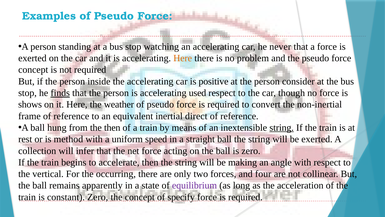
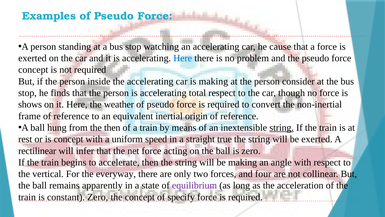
never: never -> cause
Here at (183, 58) colour: orange -> blue
is positive: positive -> making
finds underline: present -> none
used: used -> total
direct: direct -> origin
is method: method -> concept
straight ball: ball -> true
collection: collection -> rectilinear
occurring: occurring -> everyway
